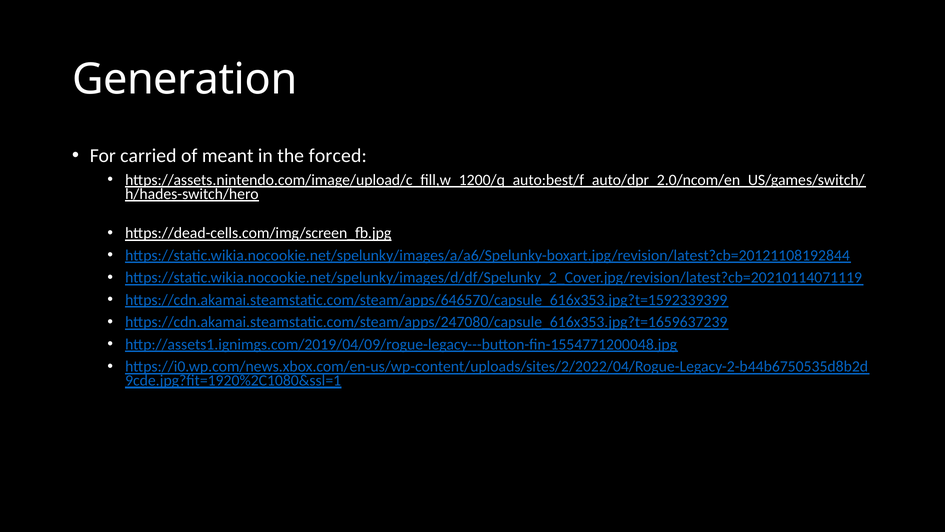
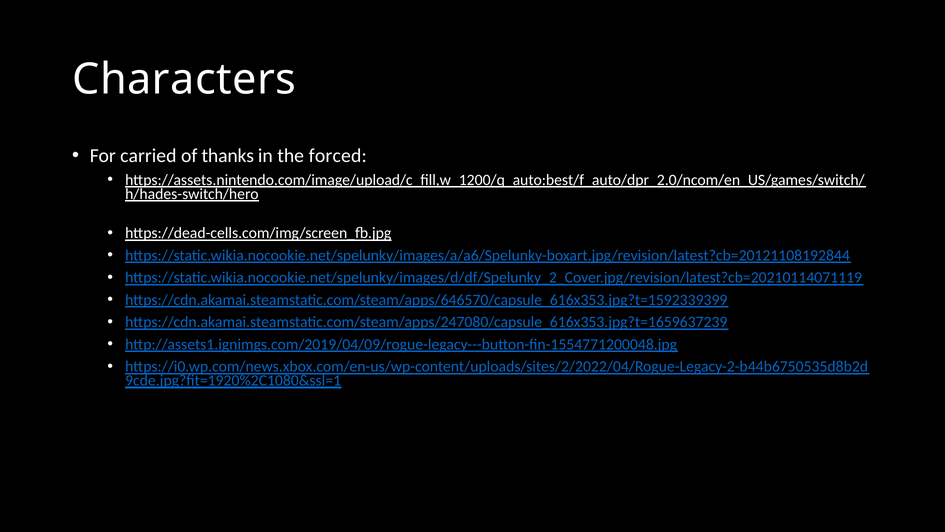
Generation: Generation -> Characters
meant: meant -> thanks
